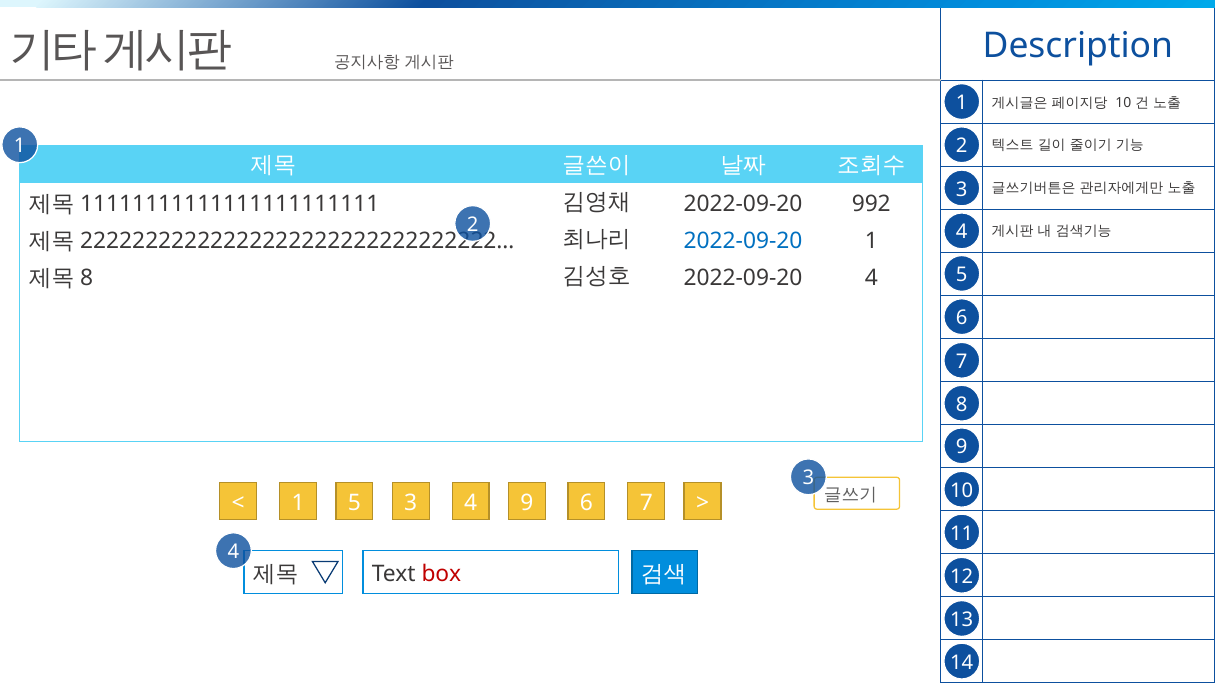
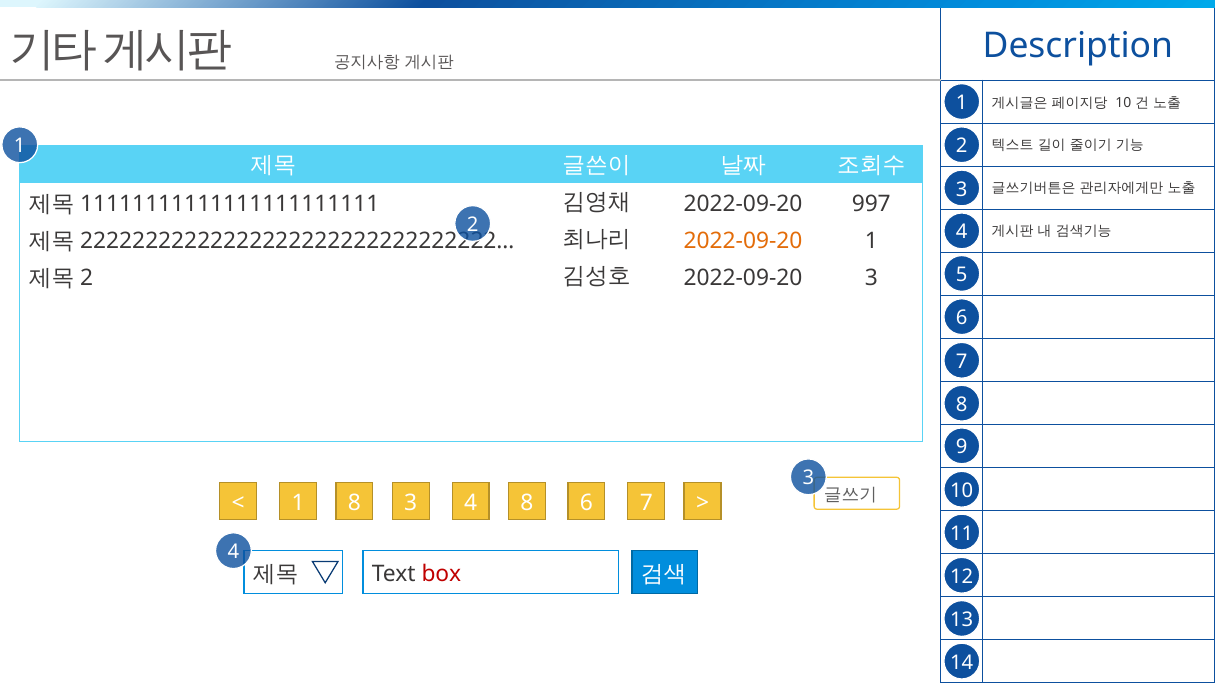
992: 992 -> 997
2022-09-20 at (743, 241) colour: blue -> orange
8 at (87, 278): 8 -> 2
2022-09-20 4: 4 -> 3
1 5: 5 -> 8
4 9: 9 -> 8
